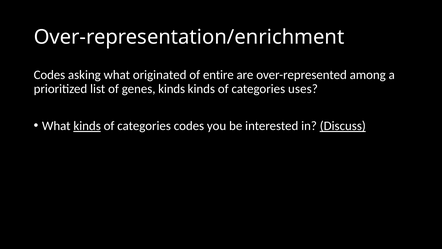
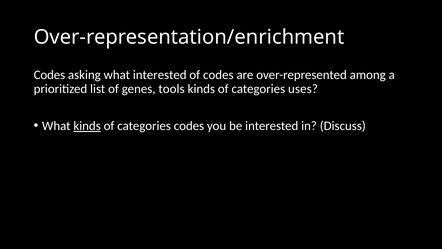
what originated: originated -> interested
of entire: entire -> codes
genes kinds: kinds -> tools
Discuss underline: present -> none
